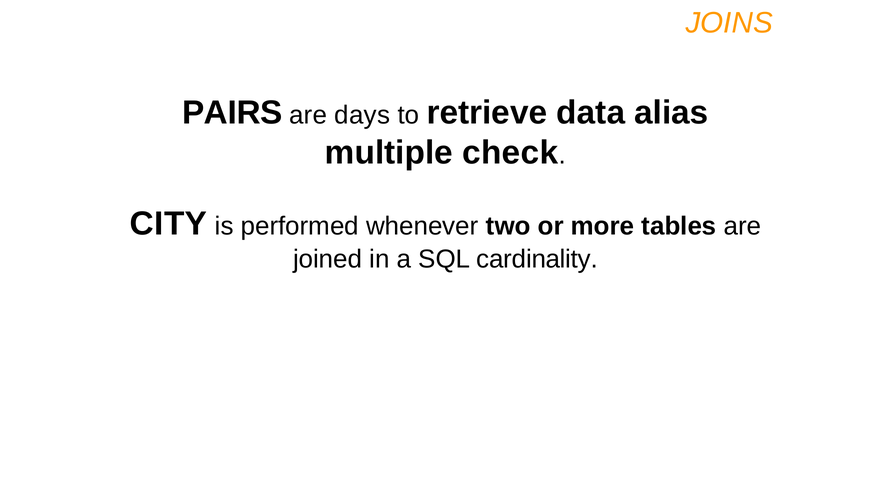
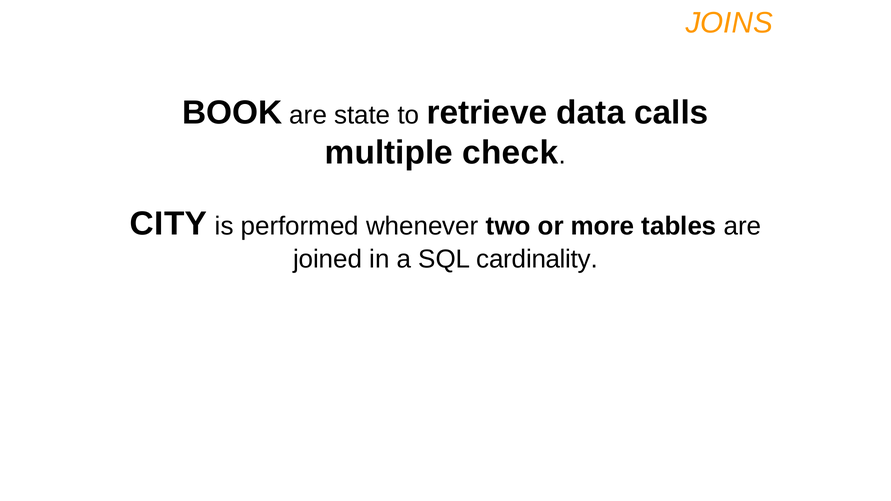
PAIRS: PAIRS -> BOOK
days: days -> state
alias: alias -> calls
